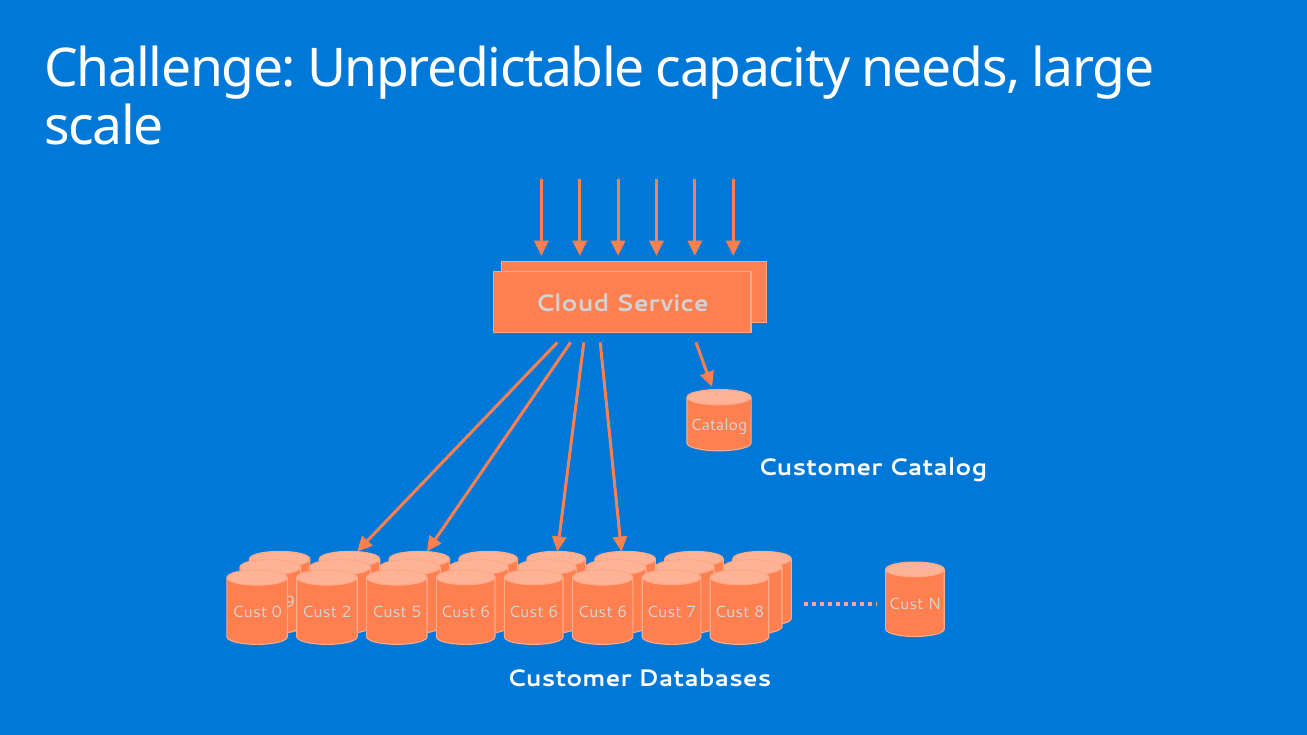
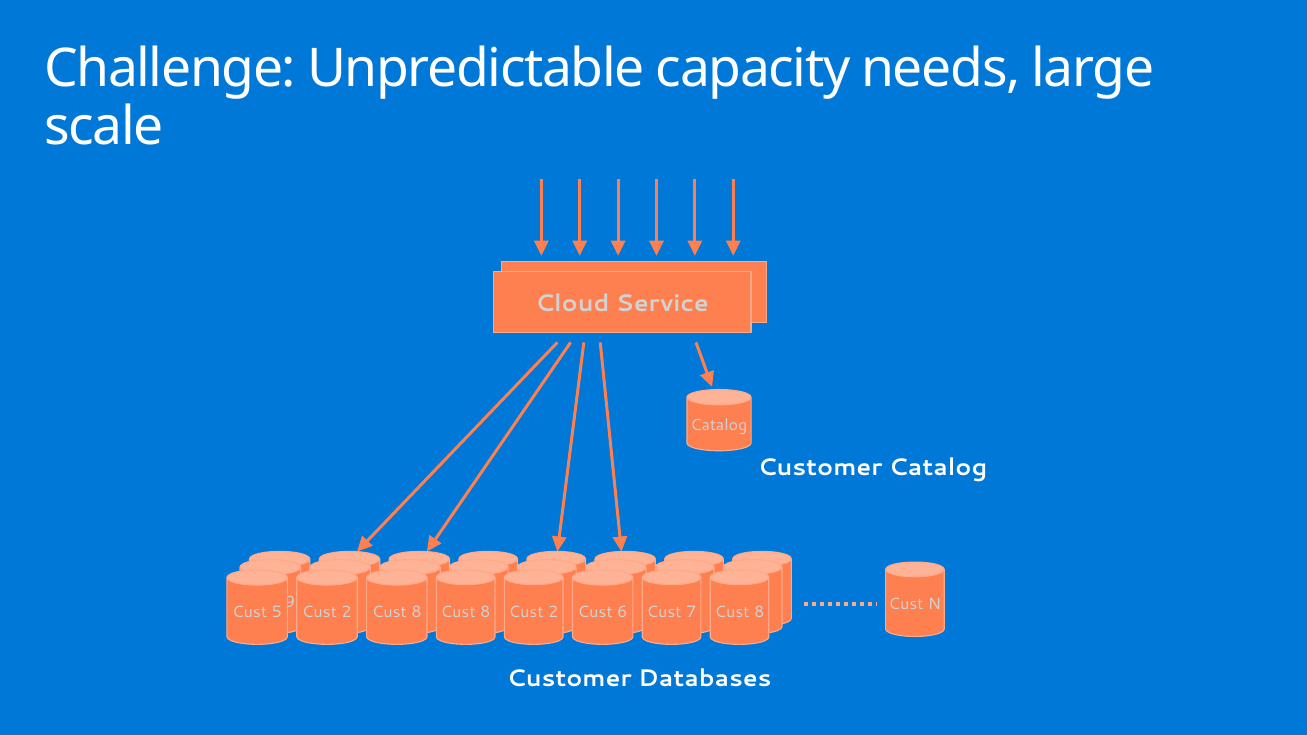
6 at (553, 612): 6 -> 2
0 at (277, 612): 0 -> 5
5 at (416, 612): 5 -> 8
6 at (485, 612): 6 -> 8
